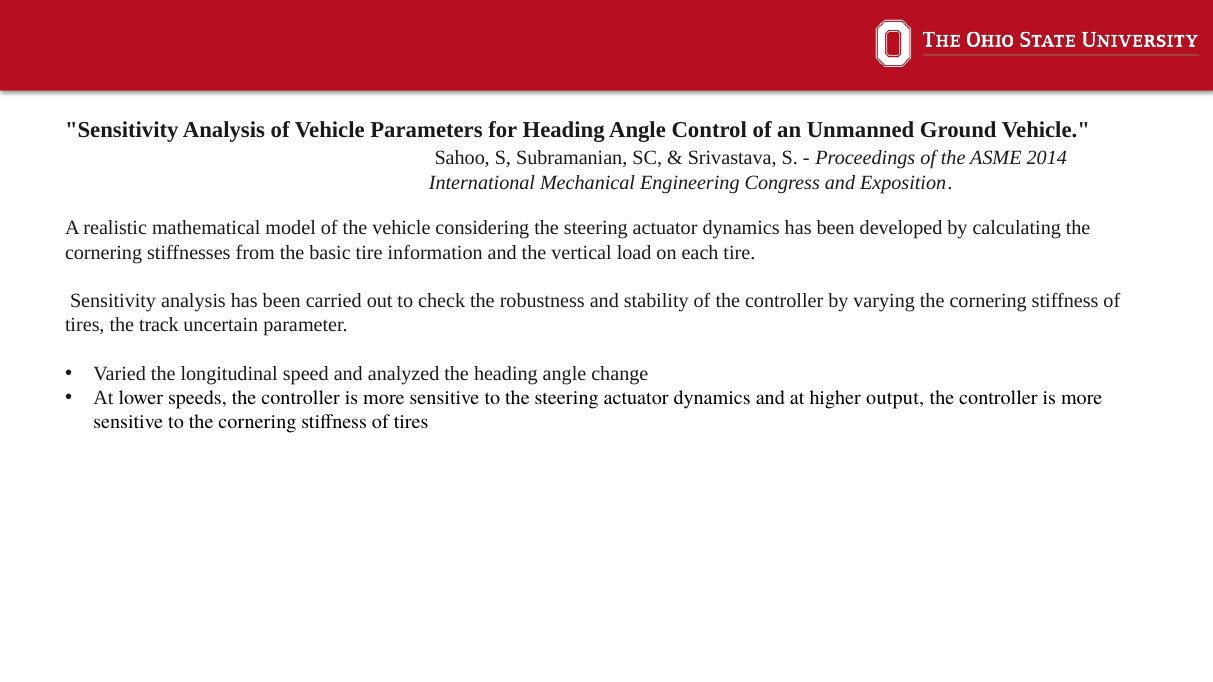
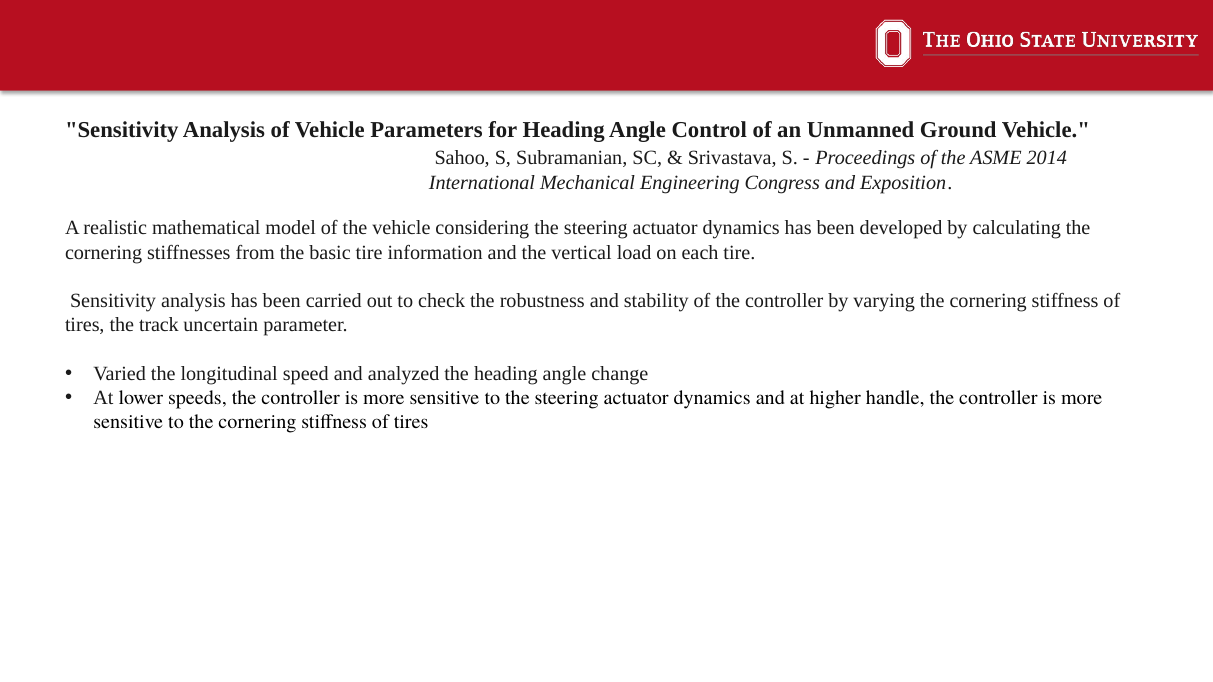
output: output -> handle
